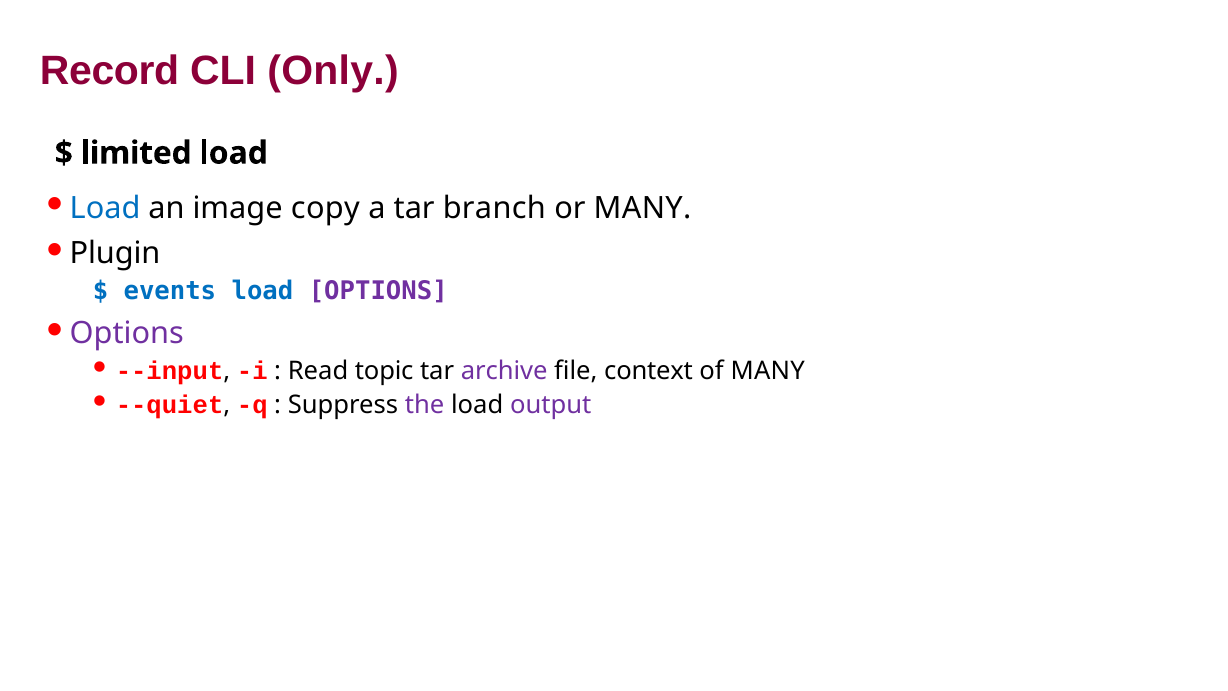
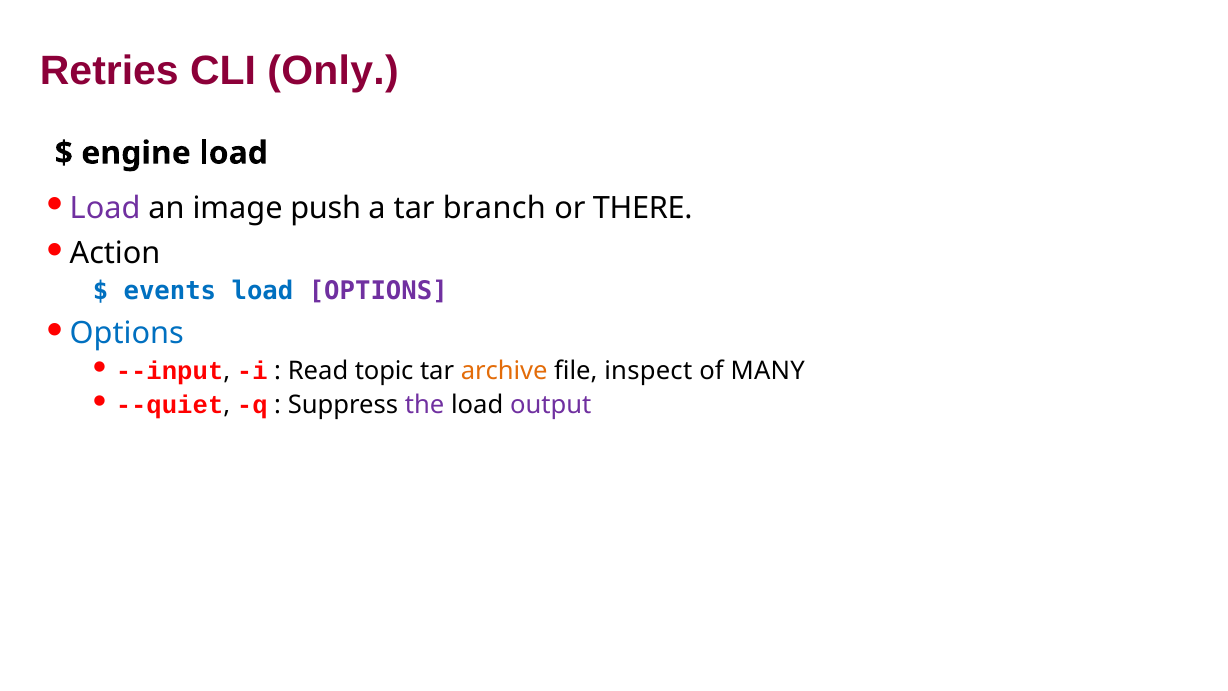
Record: Record -> Retries
limited: limited -> engine
Load at (105, 208) colour: blue -> purple
copy: copy -> push
or MANY: MANY -> THERE
Plugin: Plugin -> Action
Options at (127, 334) colour: purple -> blue
archive colour: purple -> orange
context: context -> inspect
